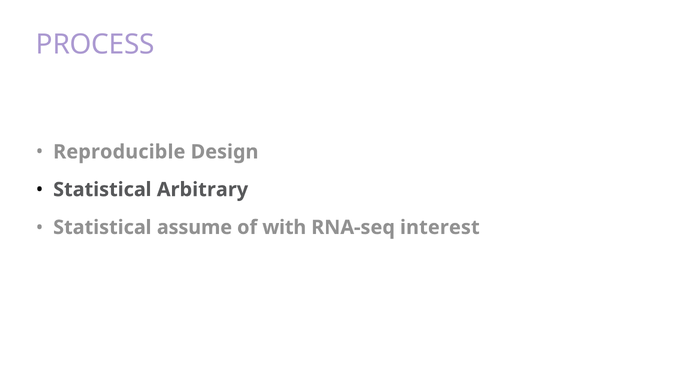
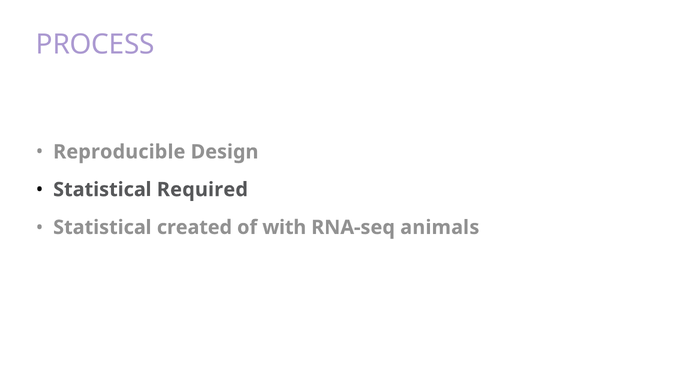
Arbitrary: Arbitrary -> Required
assume: assume -> created
interest: interest -> animals
